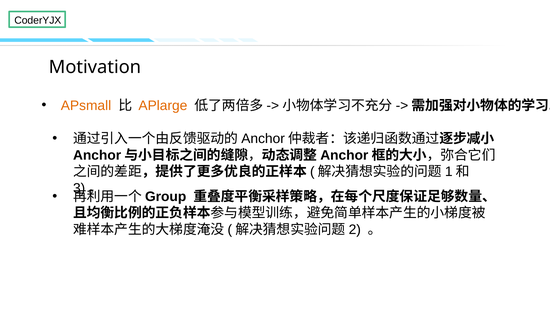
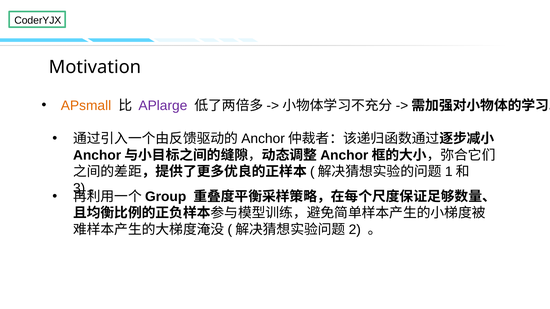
APlarge colour: orange -> purple
